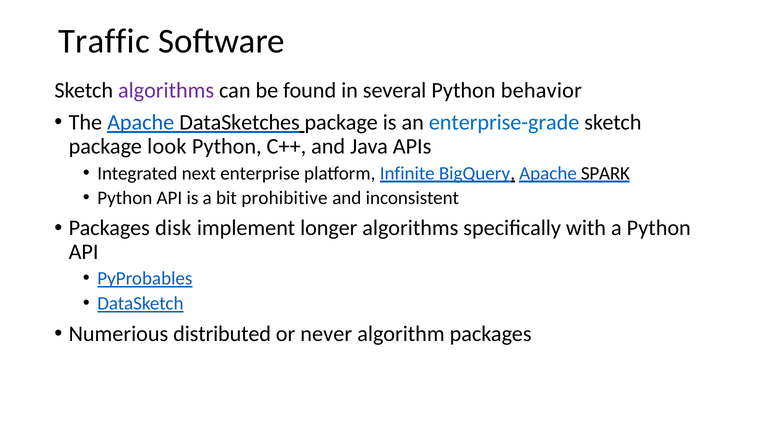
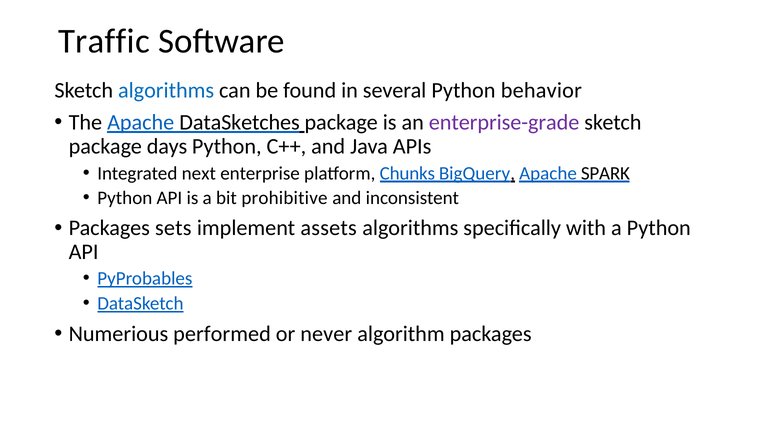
algorithms at (166, 90) colour: purple -> blue
enterprise-grade colour: blue -> purple
look: look -> days
Infinite: Infinite -> Chunks
disk: disk -> sets
longer: longer -> assets
distributed: distributed -> performed
